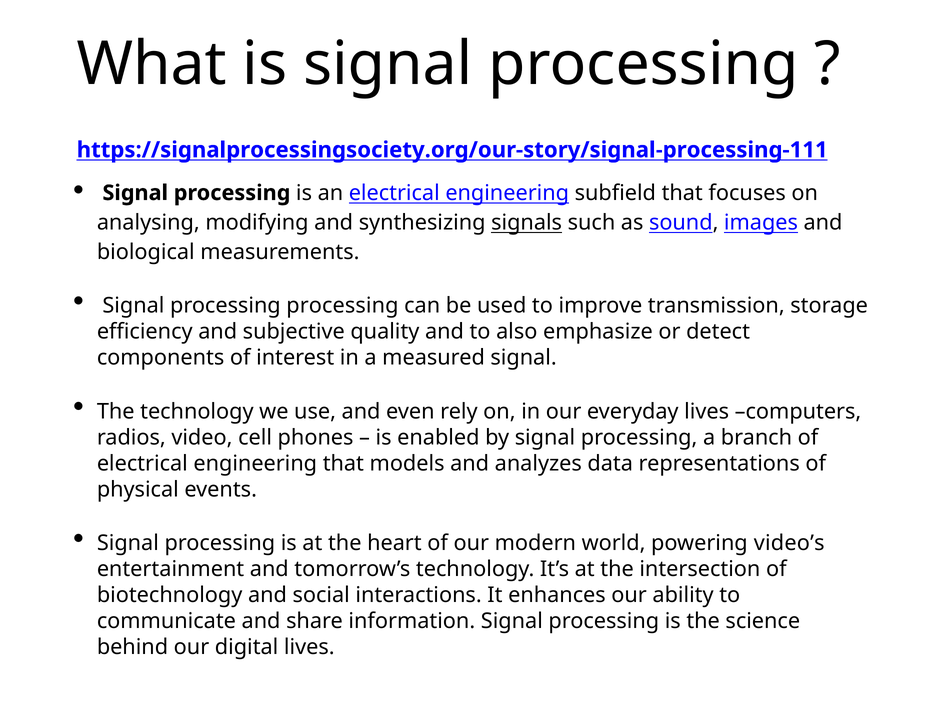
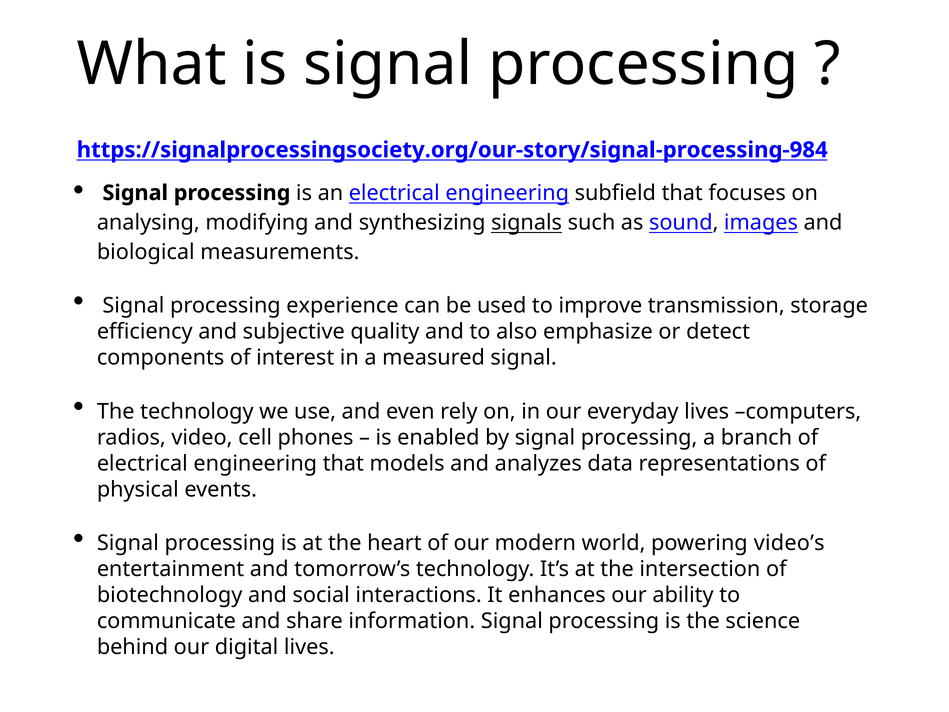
https://signalprocessingsociety.org/our-story/signal-processing-111: https://signalprocessingsociety.org/our-story/signal-processing-111 -> https://signalprocessingsociety.org/our-story/signal-processing-984
processing processing: processing -> experience
